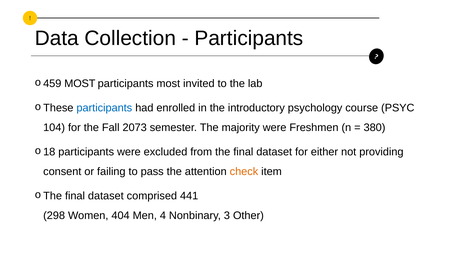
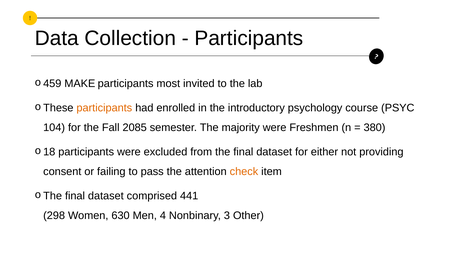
MOST at (80, 84): MOST -> MAKE
participants at (104, 108) colour: blue -> orange
2073: 2073 -> 2085
404: 404 -> 630
